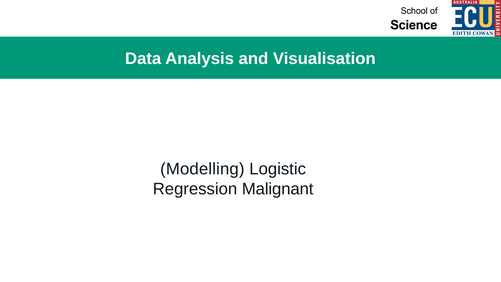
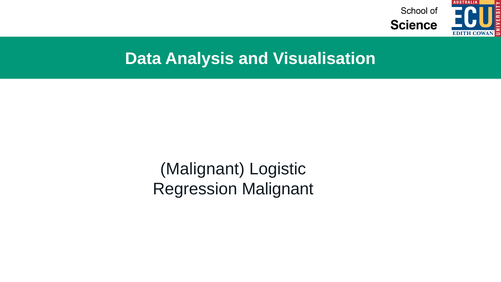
Modelling at (202, 169): Modelling -> Malignant
